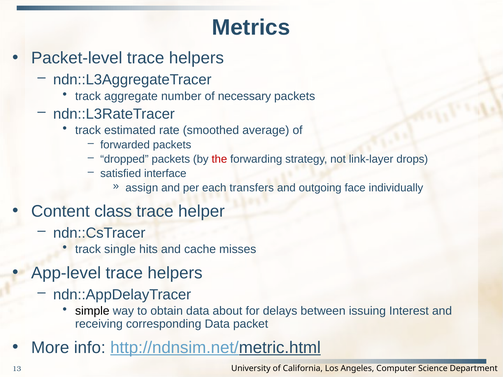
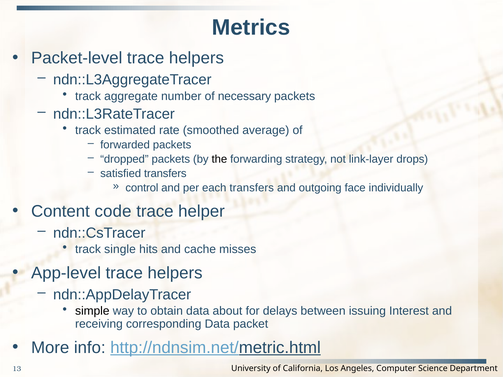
the colour: red -> black
satisfied interface: interface -> transfers
assign: assign -> control
class: class -> code
